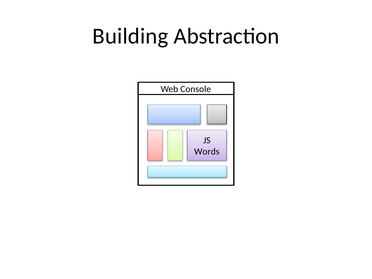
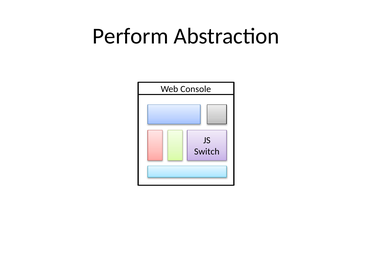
Building: Building -> Perform
Words: Words -> Switch
